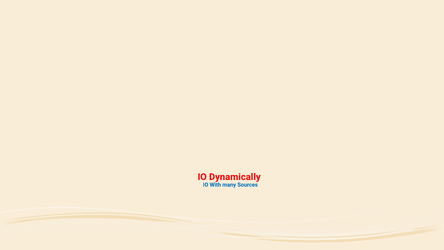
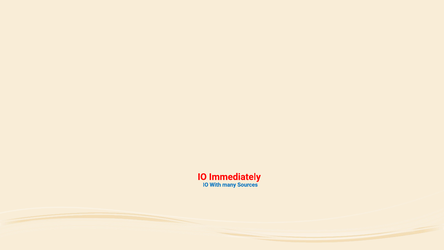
Dynamically: Dynamically -> Immediately
